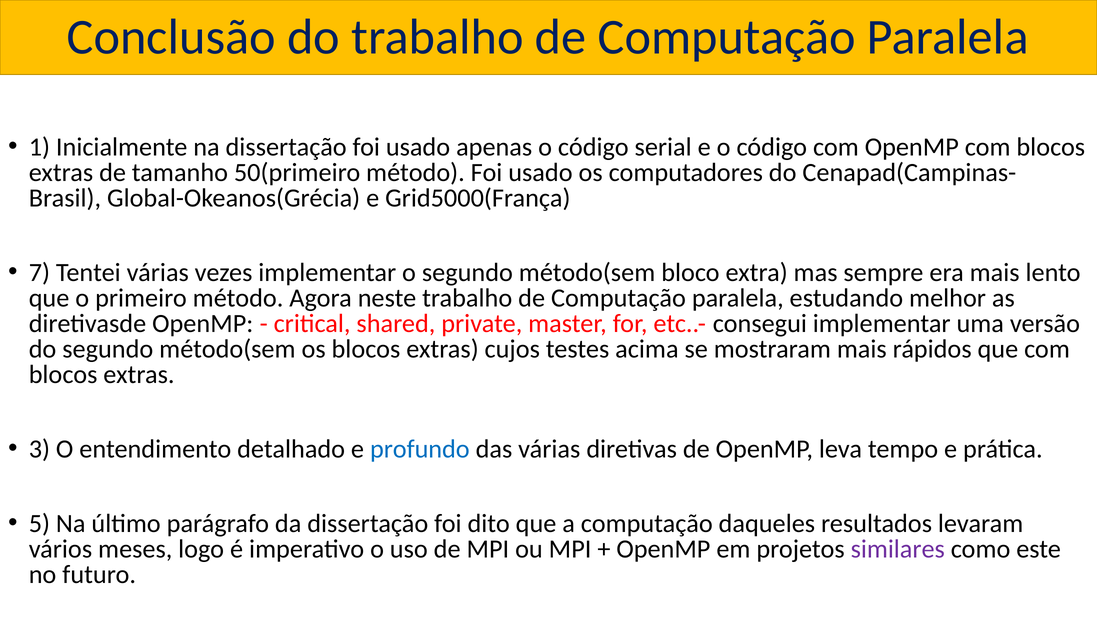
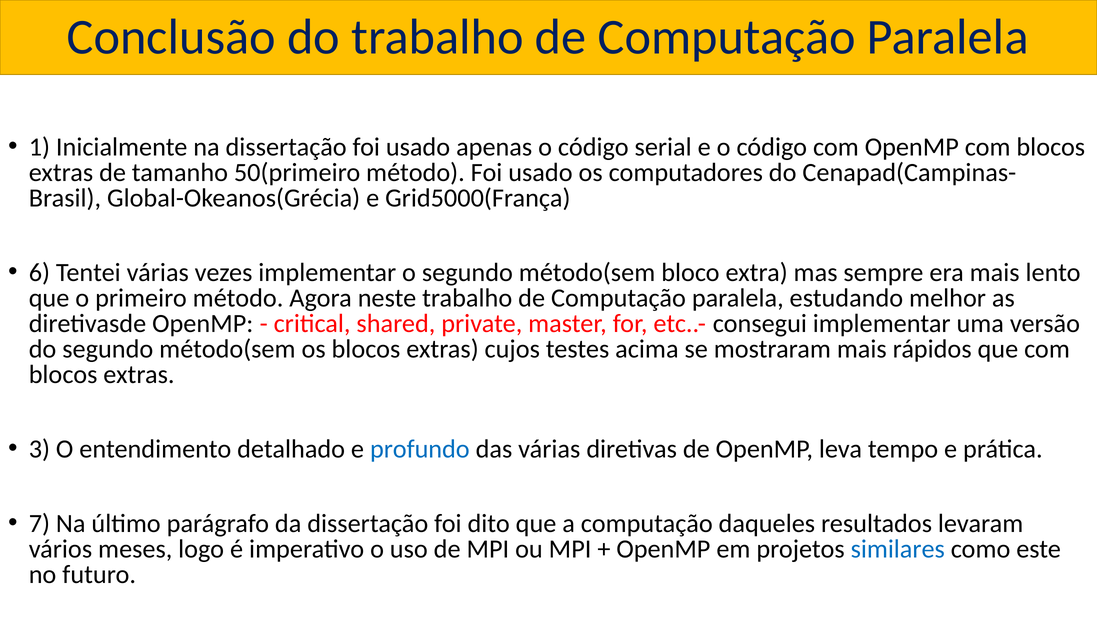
7: 7 -> 6
5: 5 -> 7
similares colour: purple -> blue
